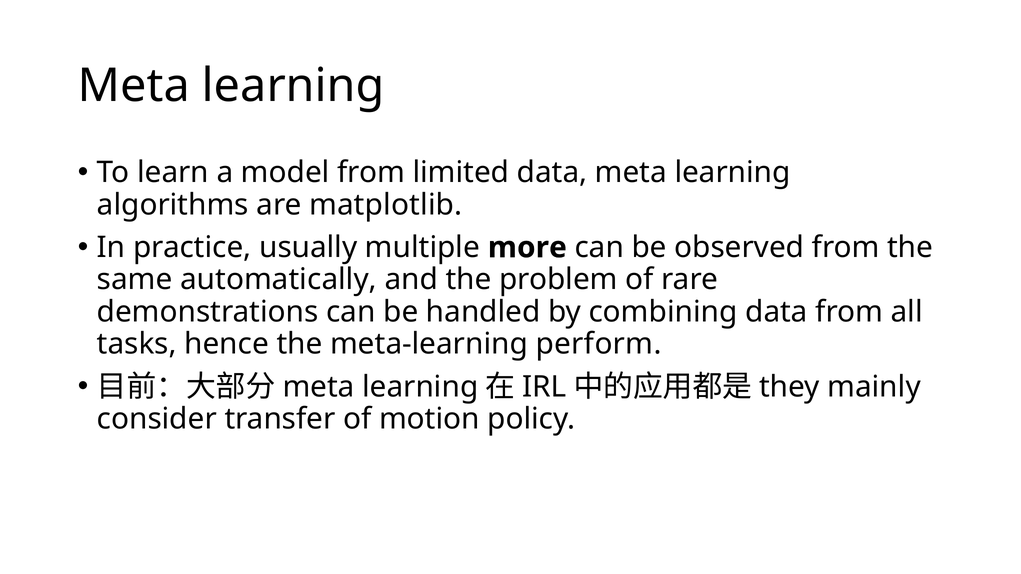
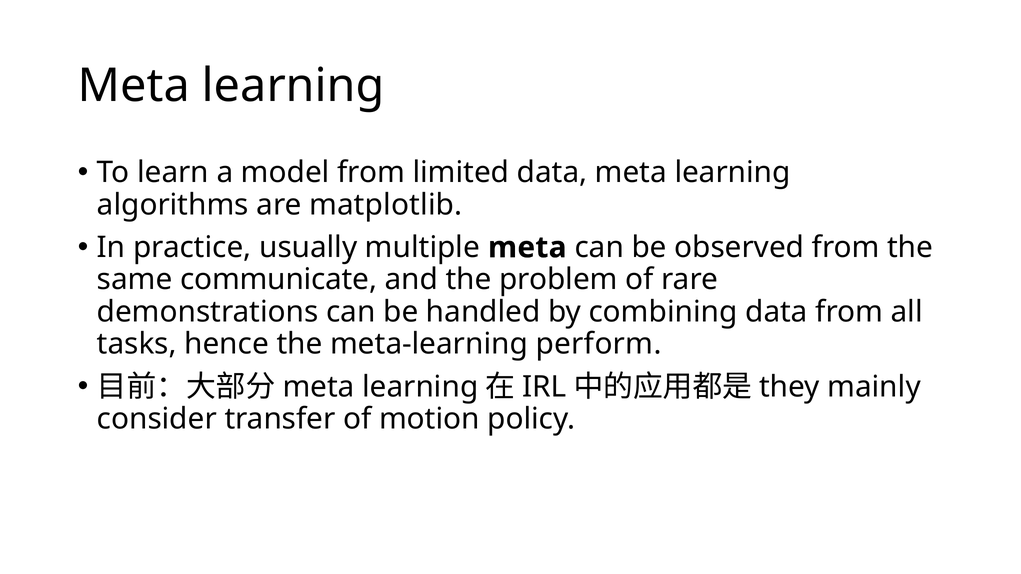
multiple more: more -> meta
automatically: automatically -> communicate
